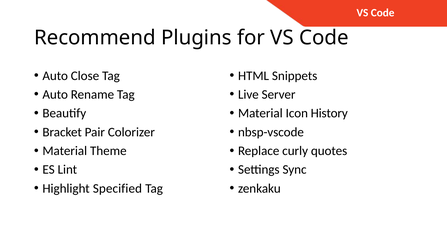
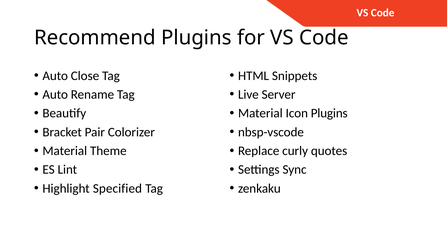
Icon History: History -> Plugins
